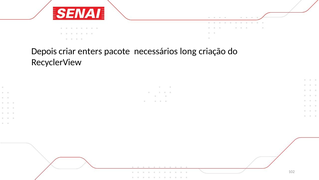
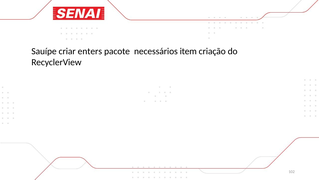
Depois: Depois -> Sauípe
long: long -> item
